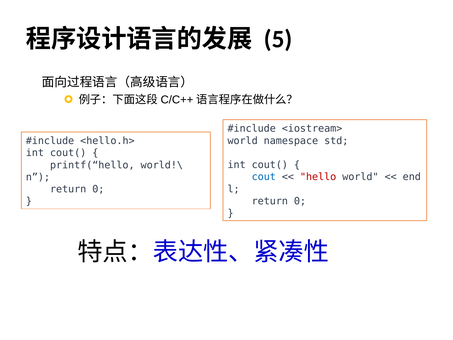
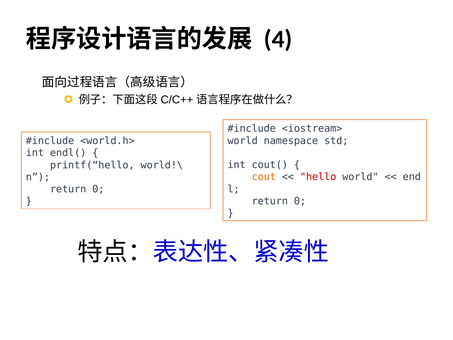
5: 5 -> 4
<hello.h>: <hello.h> -> <world.h>
cout( at (68, 153): cout( -> endl(
cout colour: blue -> orange
